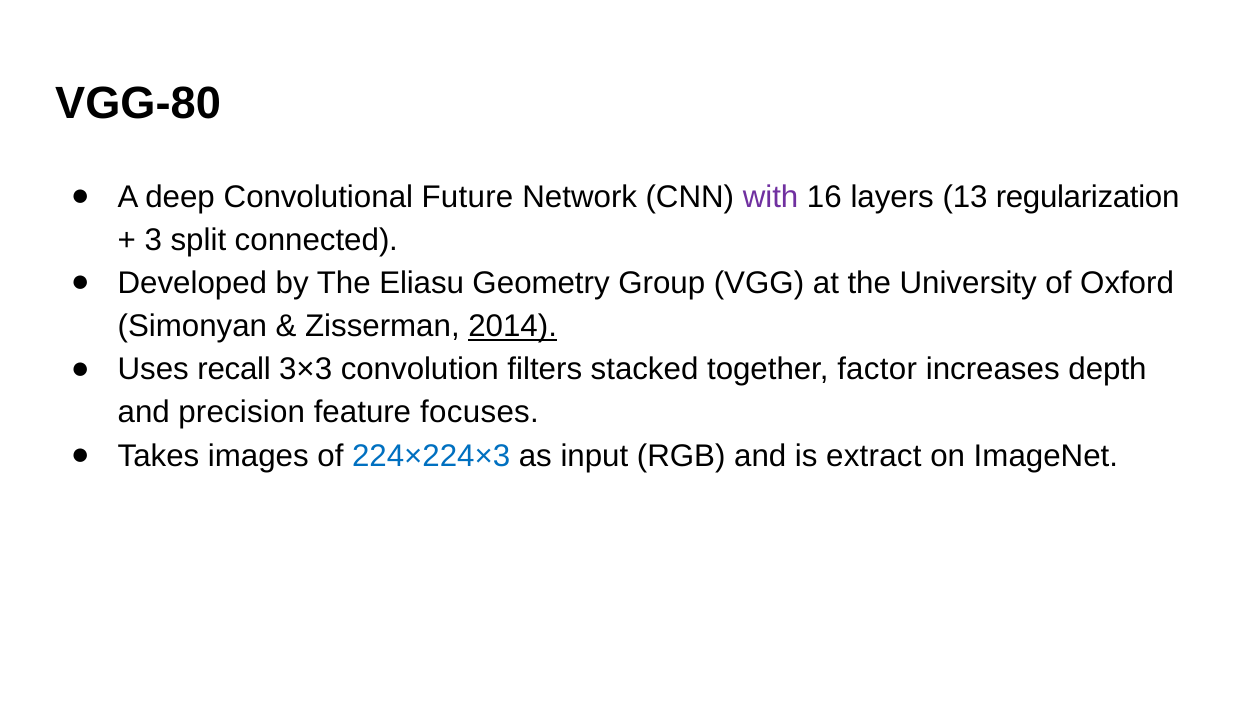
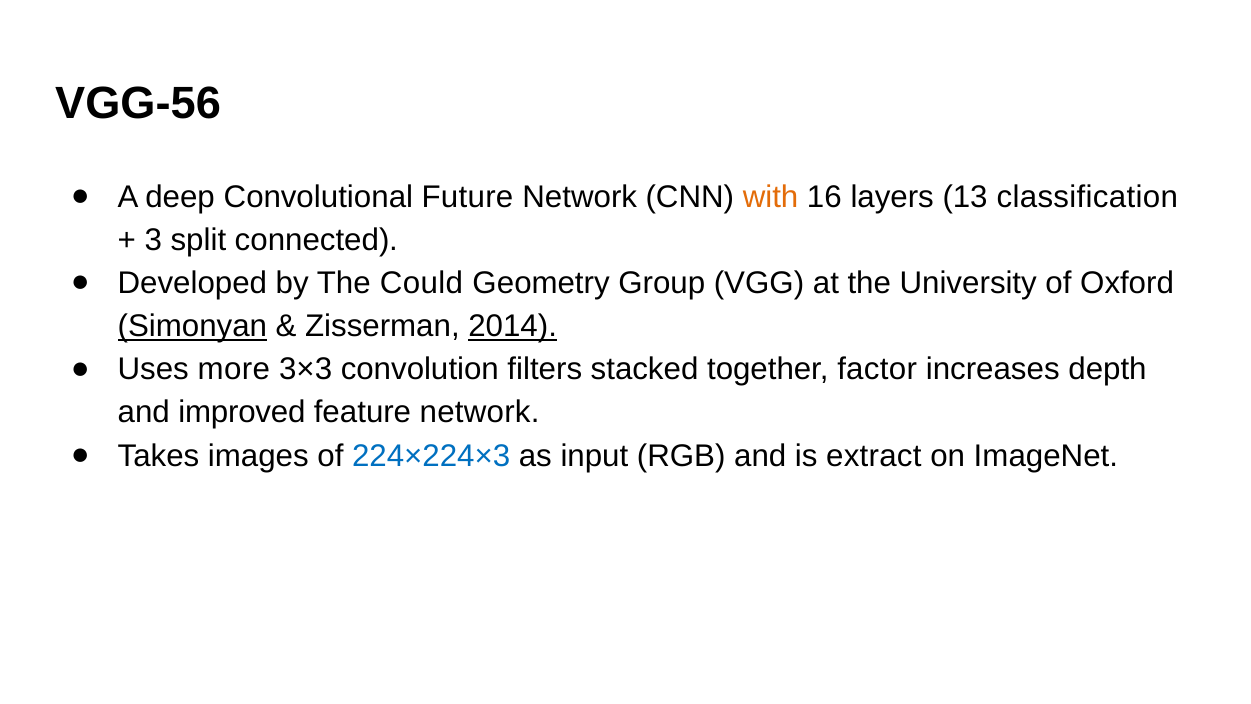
VGG-80: VGG-80 -> VGG-56
with colour: purple -> orange
regularization: regularization -> classification
Eliasu: Eliasu -> Could
Simonyan underline: none -> present
recall: recall -> more
precision: precision -> improved
feature focuses: focuses -> network
